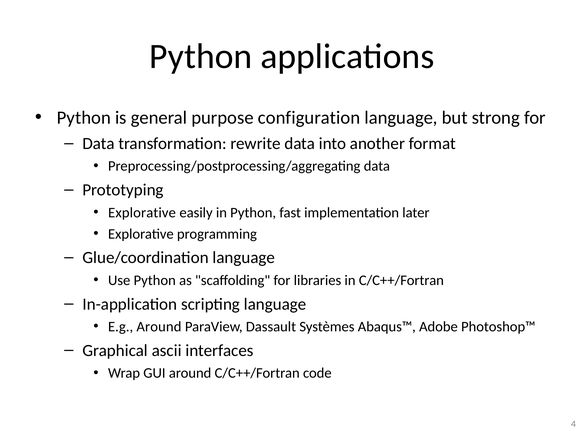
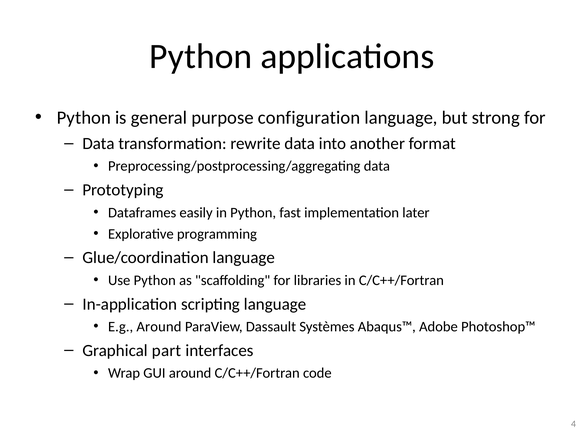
Explorative at (142, 213): Explorative -> Dataframes
ascii: ascii -> part
